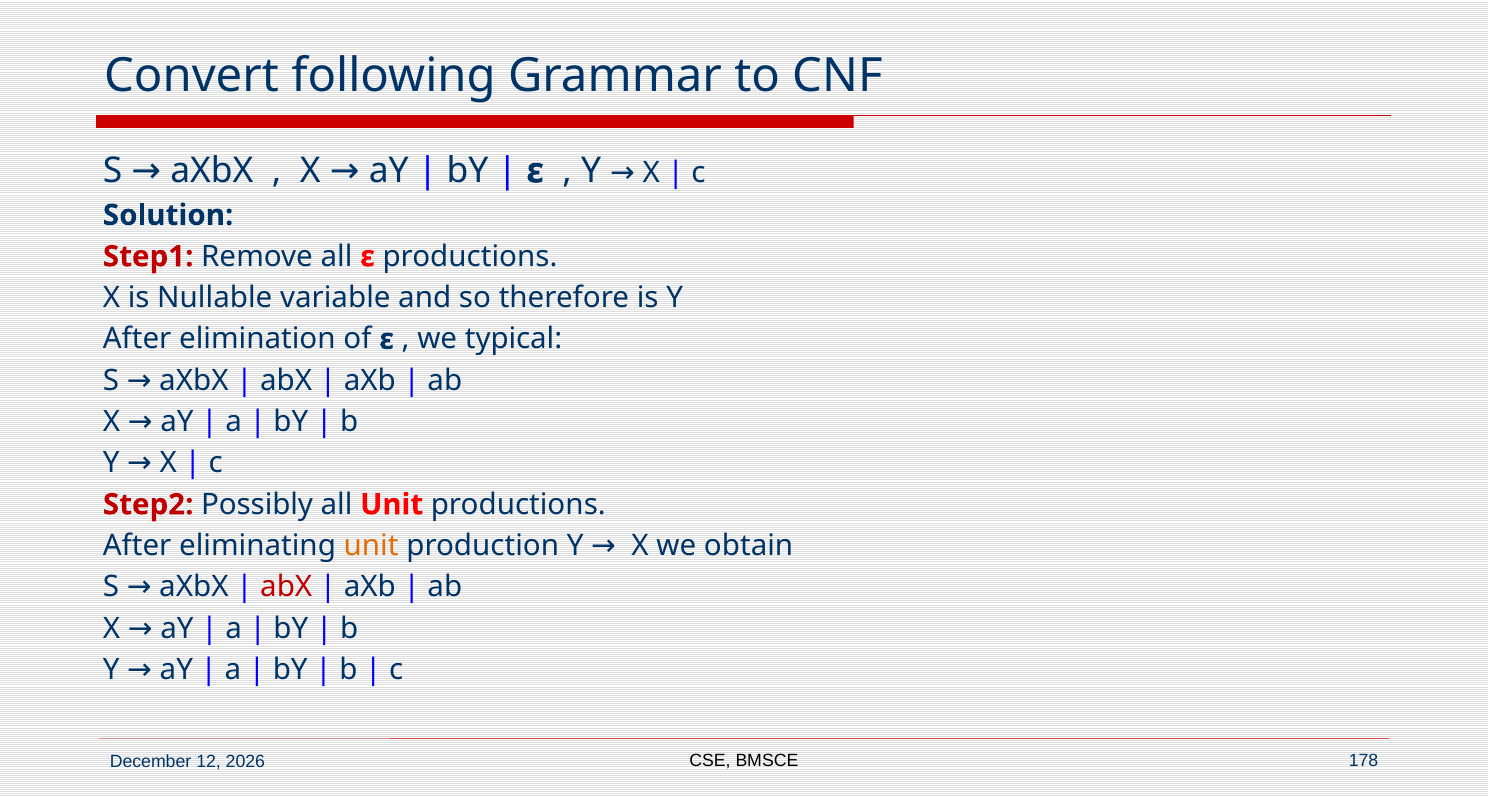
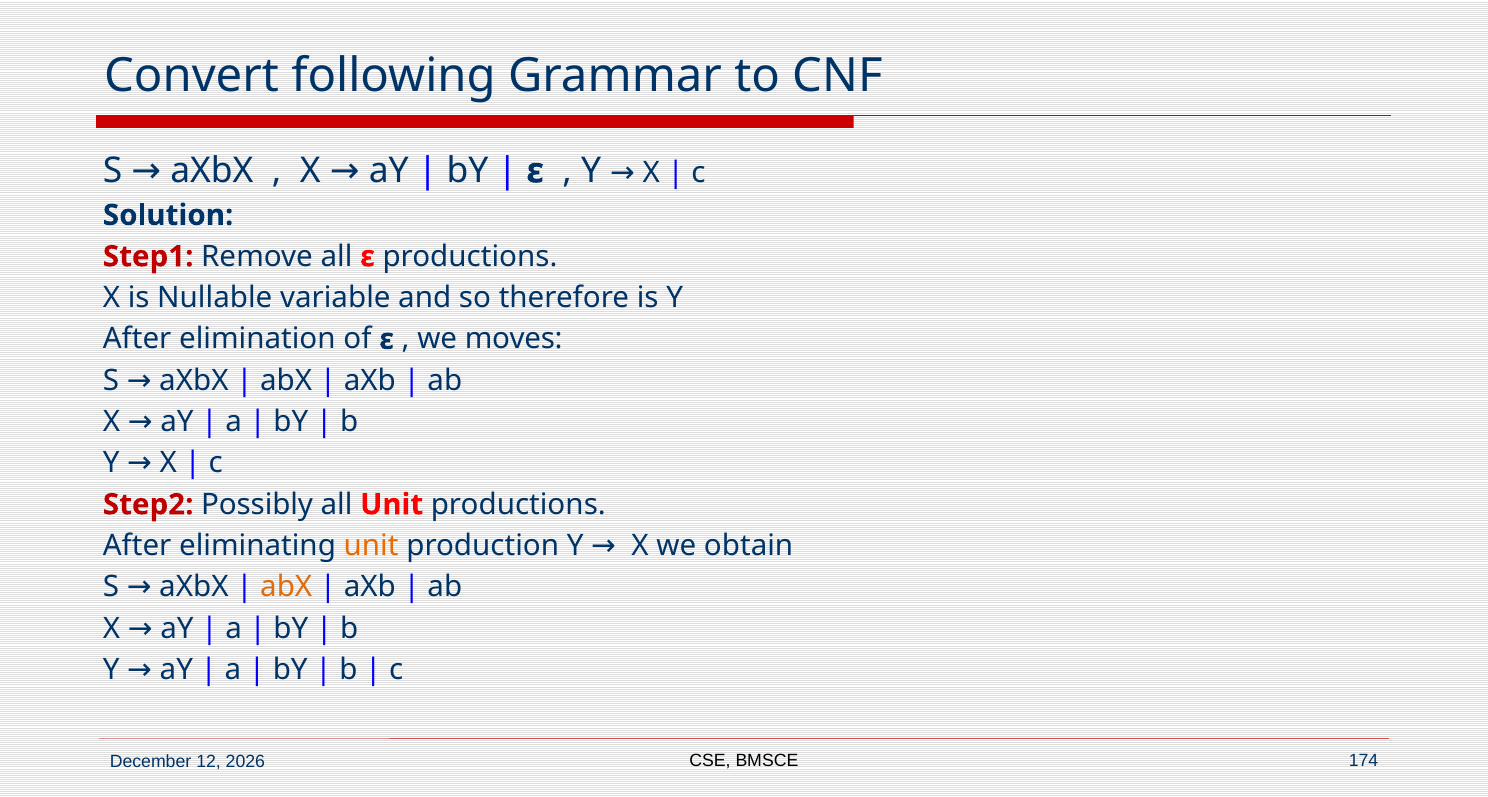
typical: typical -> moves
abX at (286, 587) colour: red -> orange
178: 178 -> 174
